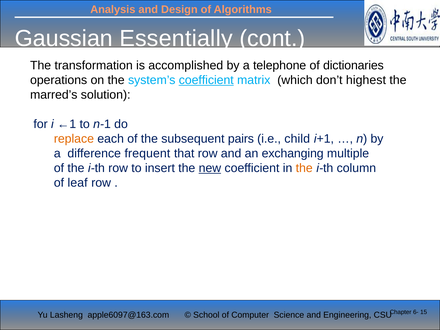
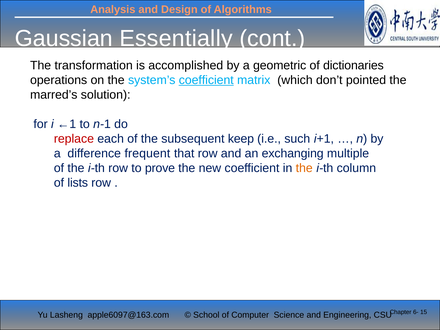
telephone: telephone -> geometric
highest: highest -> pointed
replace colour: orange -> red
pairs: pairs -> keep
child: child -> such
insert: insert -> prove
new underline: present -> none
leaf: leaf -> lists
